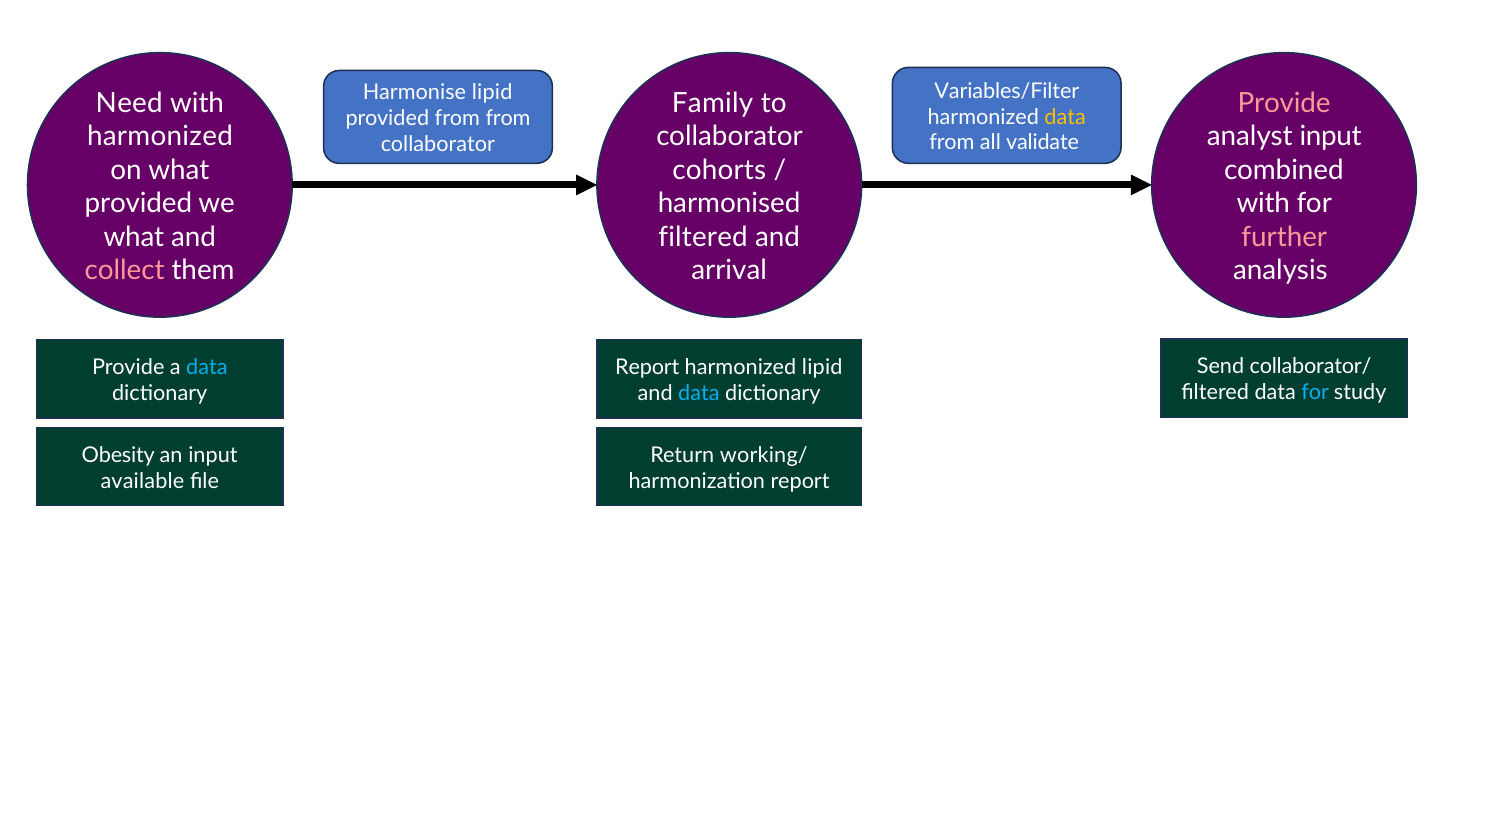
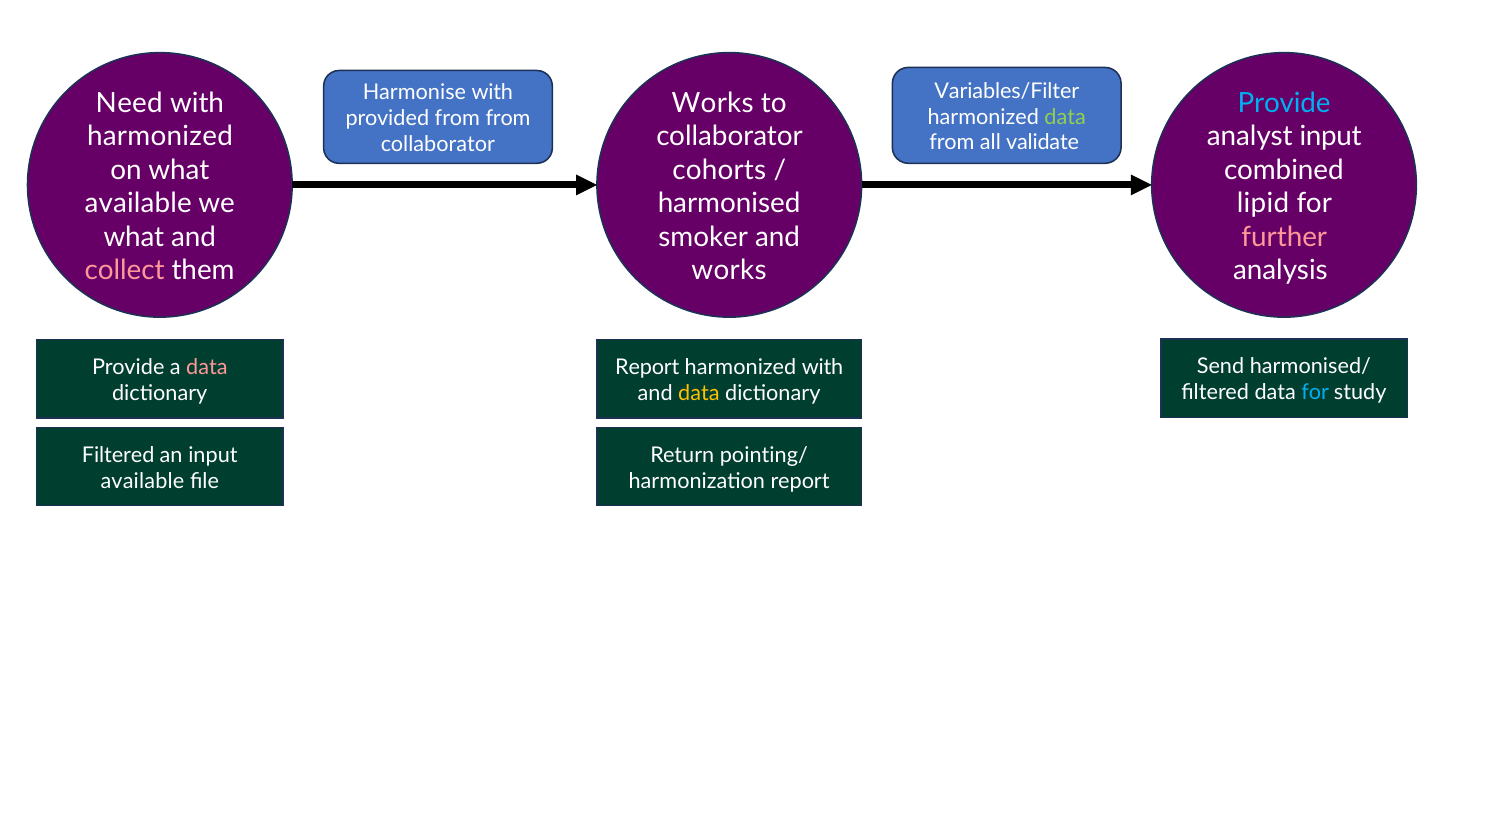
Harmonise lipid: lipid -> with
Family at (713, 103): Family -> Works
Provide at (1284, 103) colour: pink -> light blue
data at (1065, 117) colour: yellow -> light green
provided at (138, 204): provided -> available
with at (1263, 204): with -> lipid
filtered at (703, 237): filtered -> smoker
arrival at (729, 270): arrival -> works
collaborator/: collaborator/ -> harmonised/
data at (207, 367) colour: light blue -> pink
harmonized lipid: lipid -> with
data at (699, 393) colour: light blue -> yellow
Obesity at (118, 455): Obesity -> Filtered
working/: working/ -> pointing/
